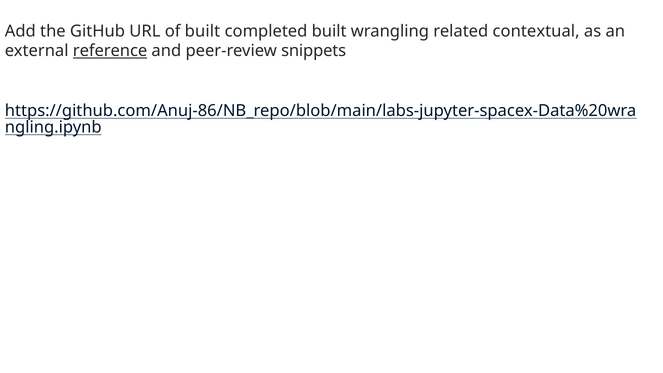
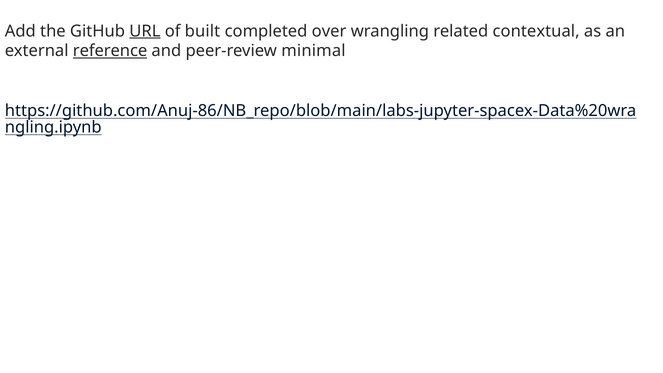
URL underline: none -> present
completed built: built -> over
snippets: snippets -> minimal
